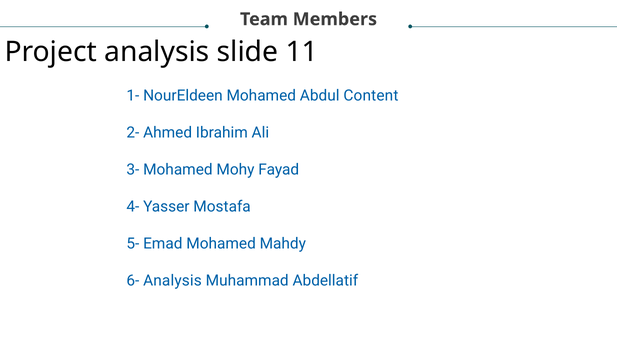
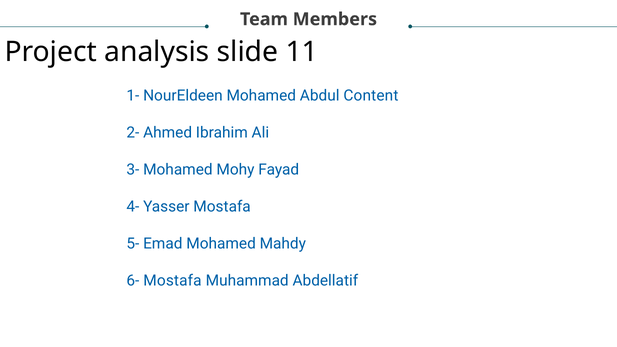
6- Analysis: Analysis -> Mostafa
